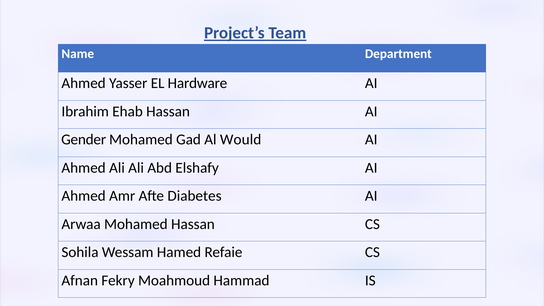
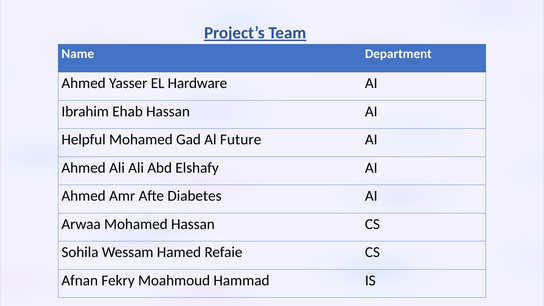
Gender: Gender -> Helpful
Would: Would -> Future
